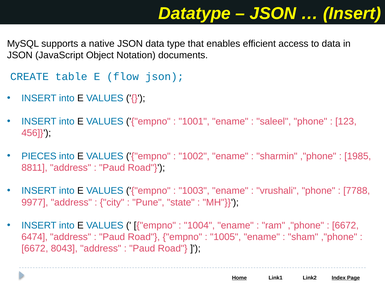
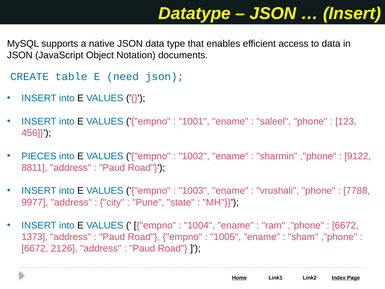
flow: flow -> need
1985: 1985 -> 9122
6474: 6474 -> 1373
8043: 8043 -> 2126
